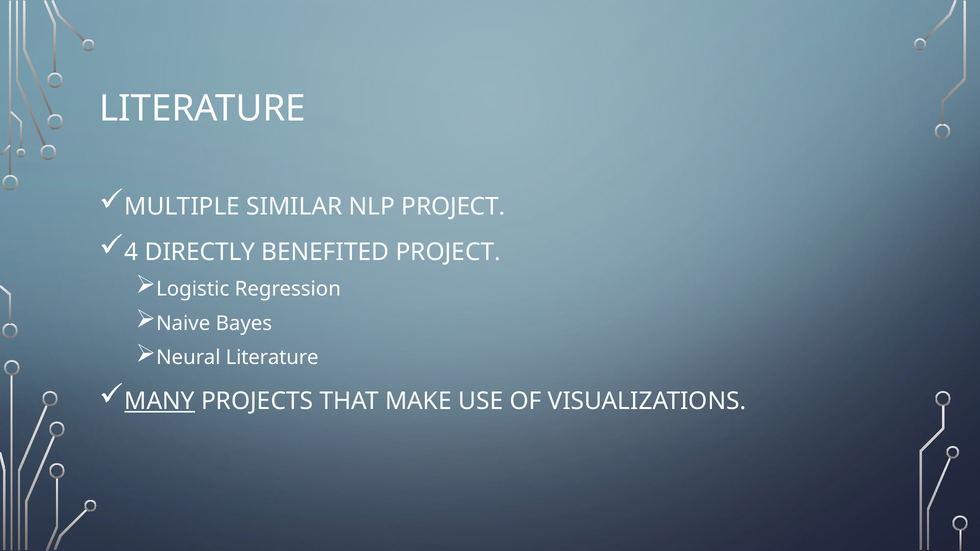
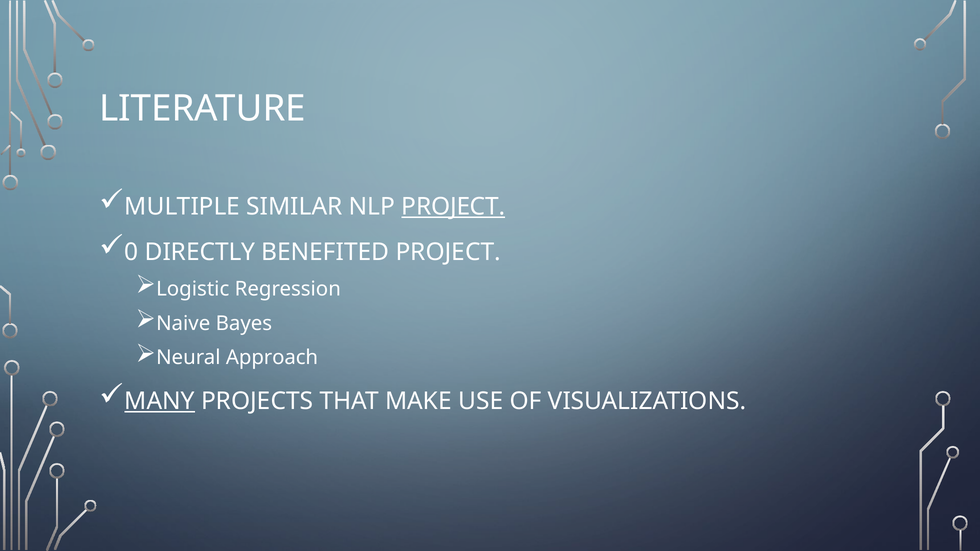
PROJECT at (453, 207) underline: none -> present
4: 4 -> 0
Neural Literature: Literature -> Approach
